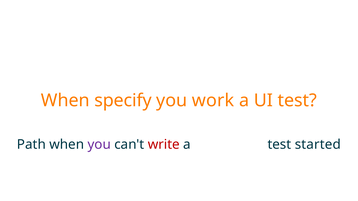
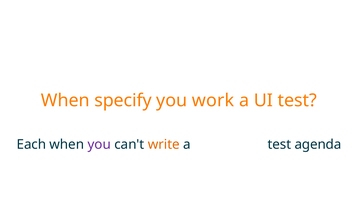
Path: Path -> Each
write colour: red -> orange
started: started -> agenda
